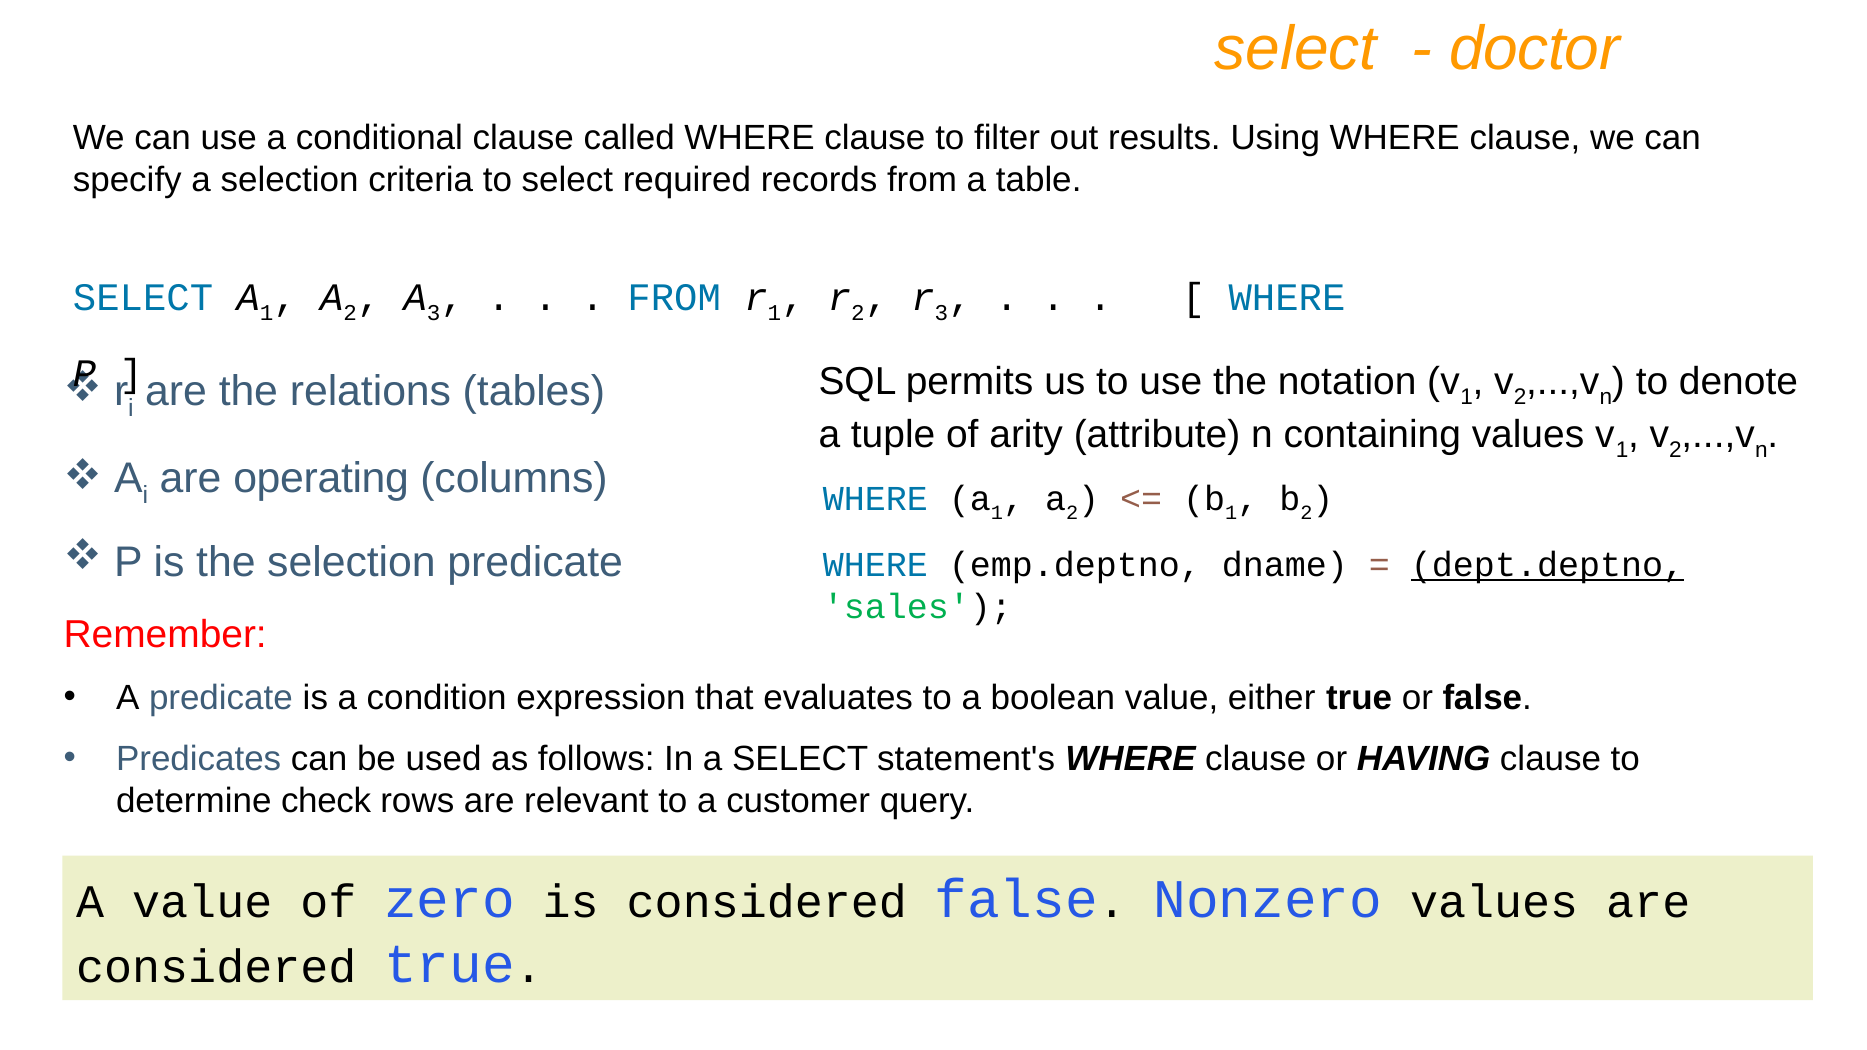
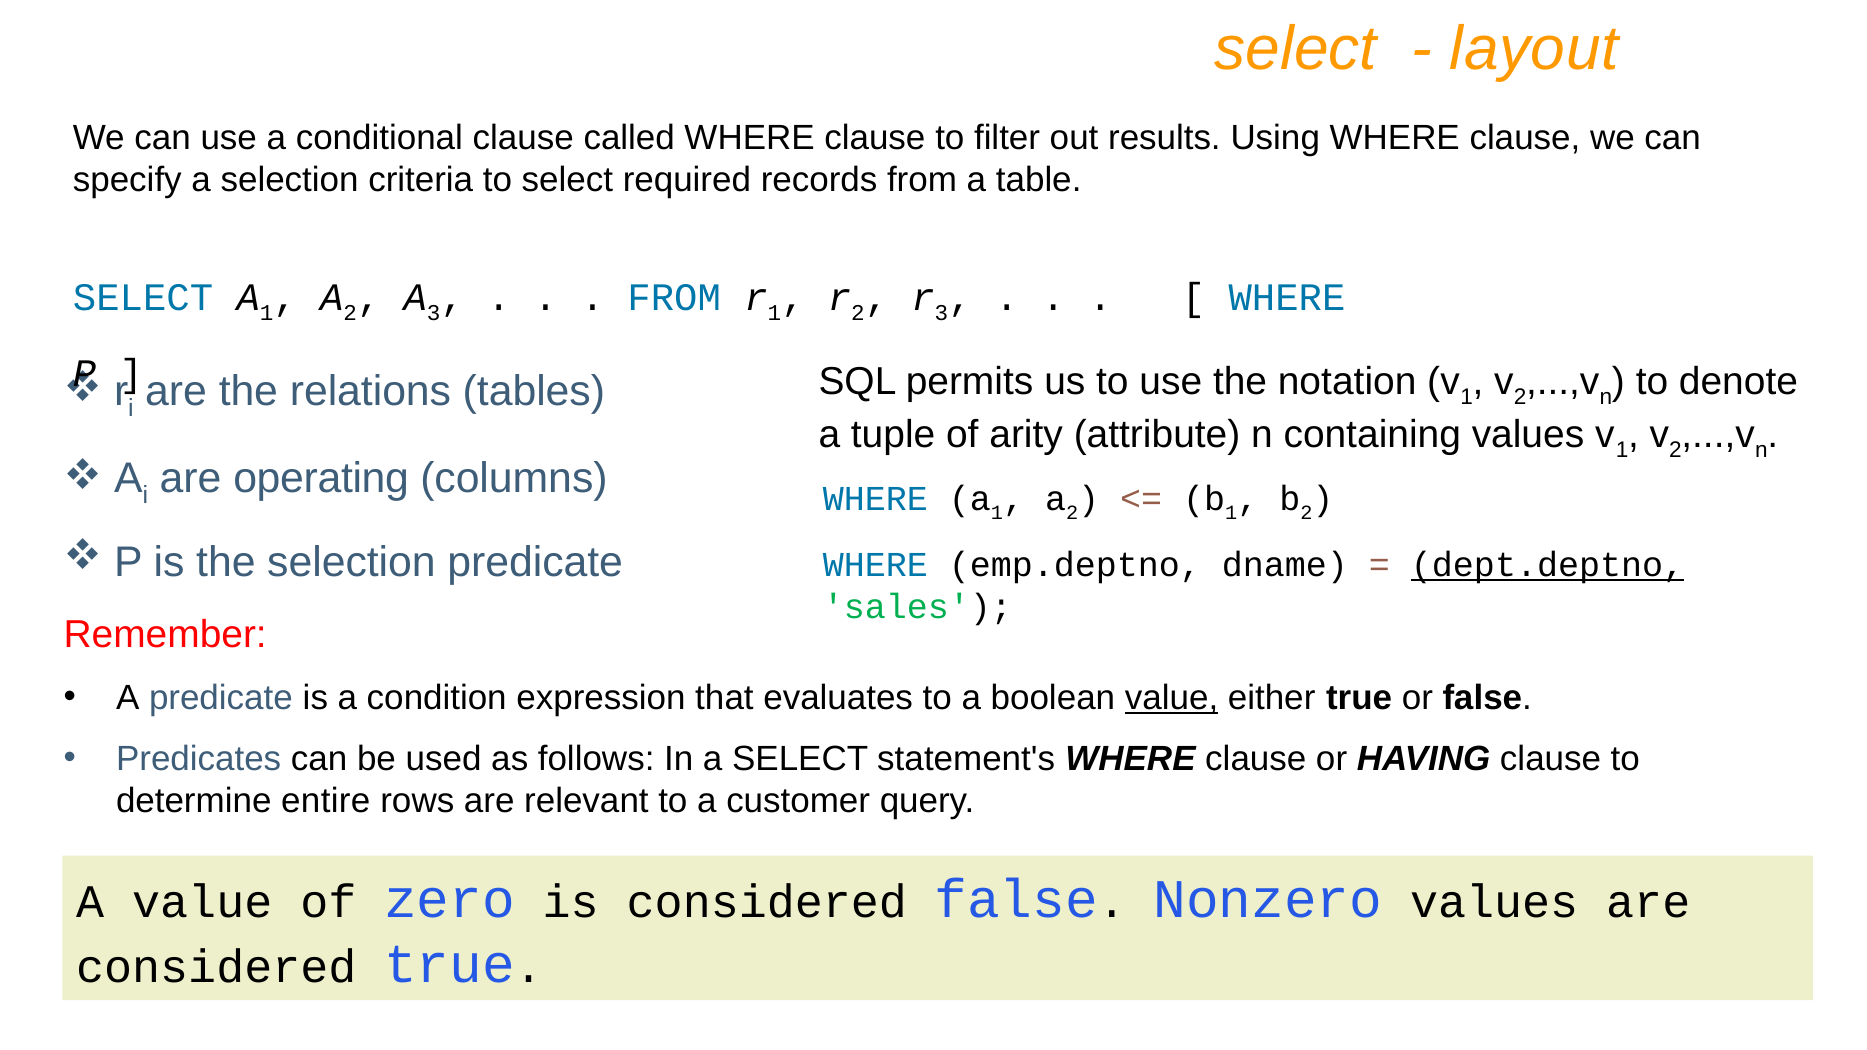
doctor: doctor -> layout
value at (1172, 698) underline: none -> present
check: check -> entire
